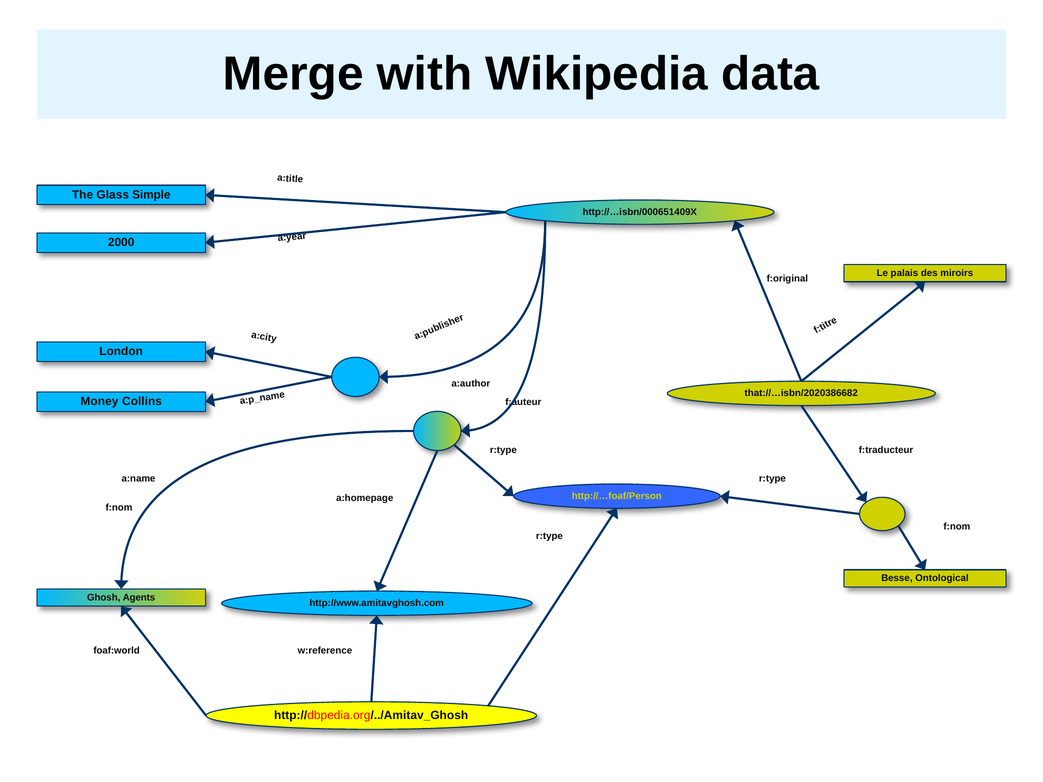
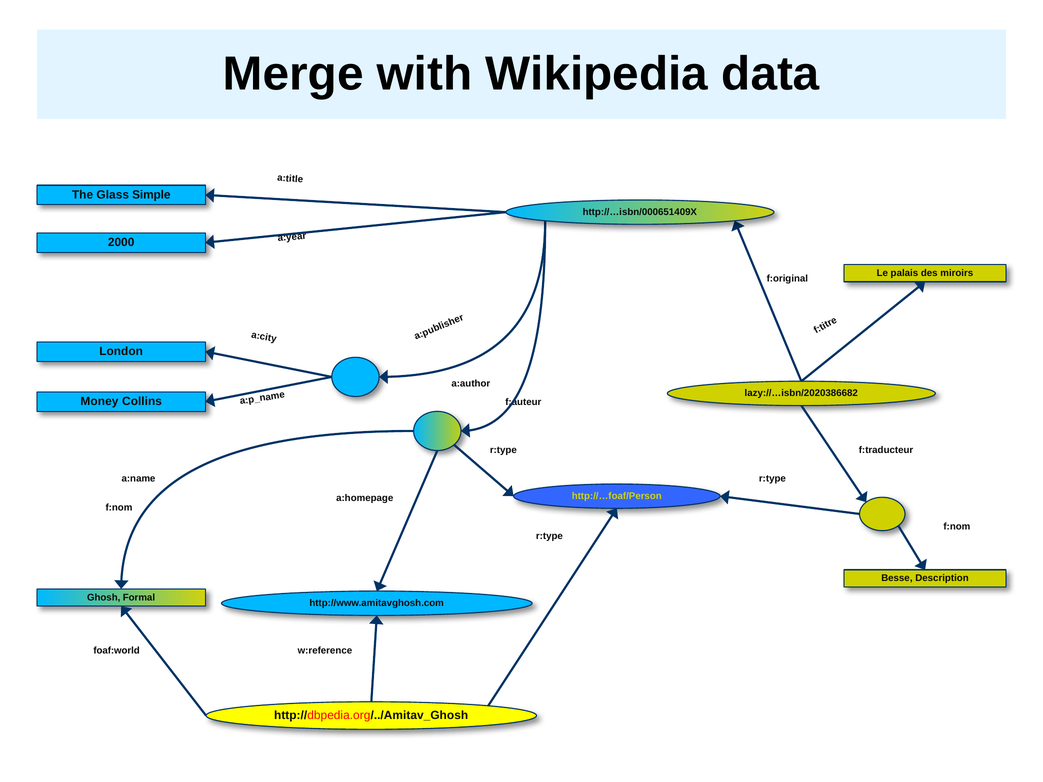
that://…isbn/2020386682: that://…isbn/2020386682 -> lazy://…isbn/2020386682
Ontological: Ontological -> Description
Agents: Agents -> Formal
